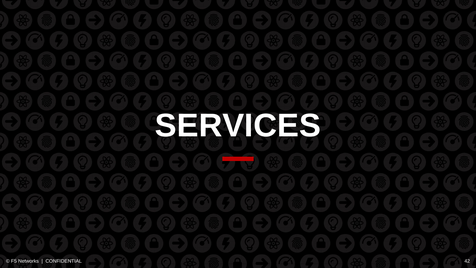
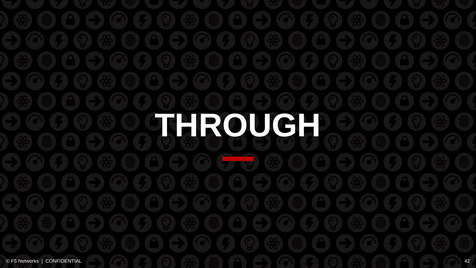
SERVICES: SERVICES -> THROUGH
